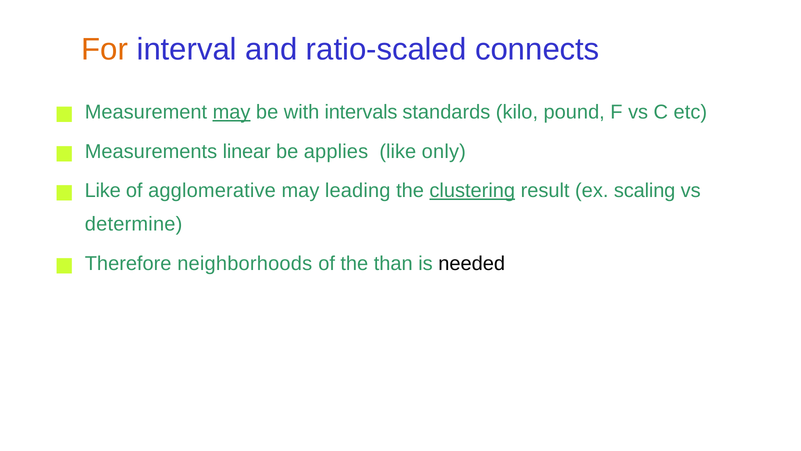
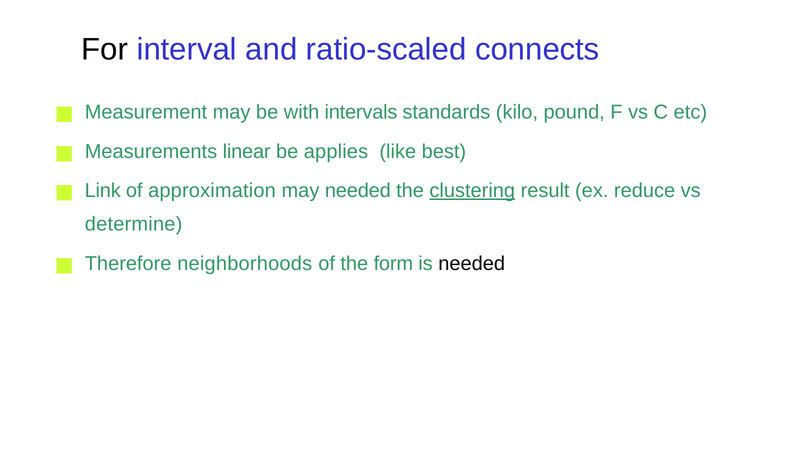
For colour: orange -> black
may at (232, 112) underline: present -> none
only: only -> best
Like at (103, 190): Like -> Link
agglomerative: agglomerative -> approximation
may leading: leading -> needed
scaling: scaling -> reduce
than: than -> form
